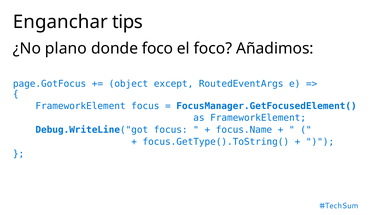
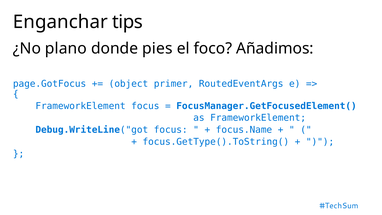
donde foco: foco -> pies
except: except -> primer
